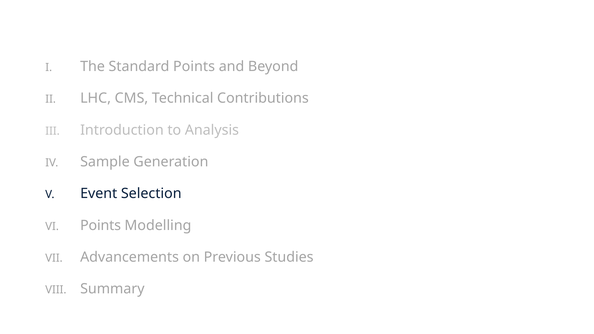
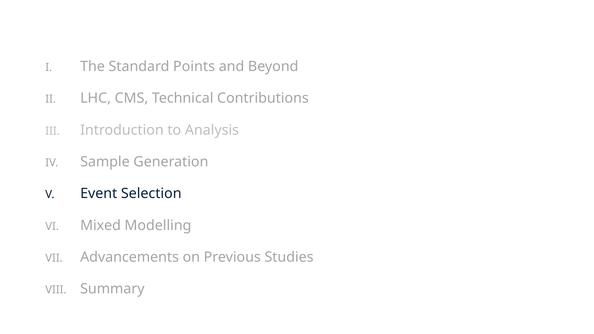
Points at (101, 225): Points -> Mixed
